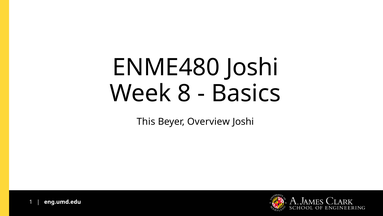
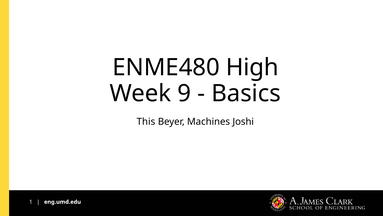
ENME480 Joshi: Joshi -> High
8: 8 -> 9
Overview: Overview -> Machines
